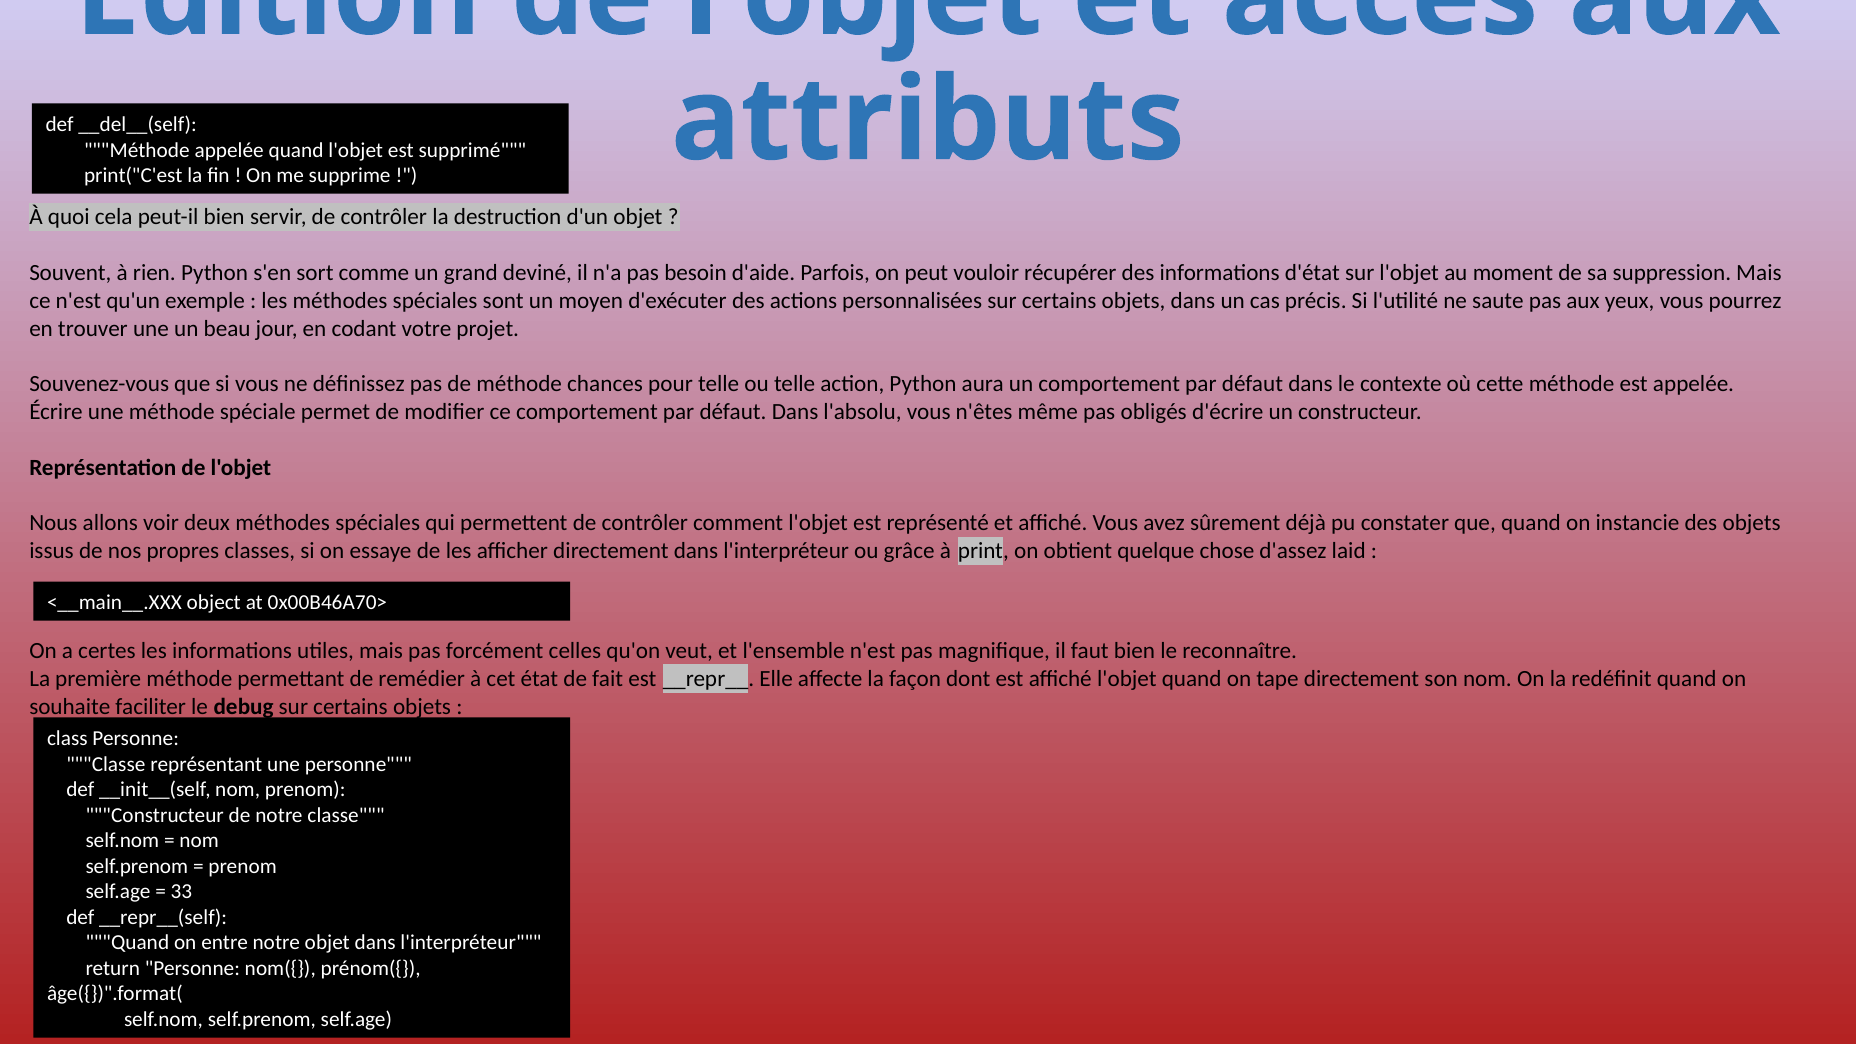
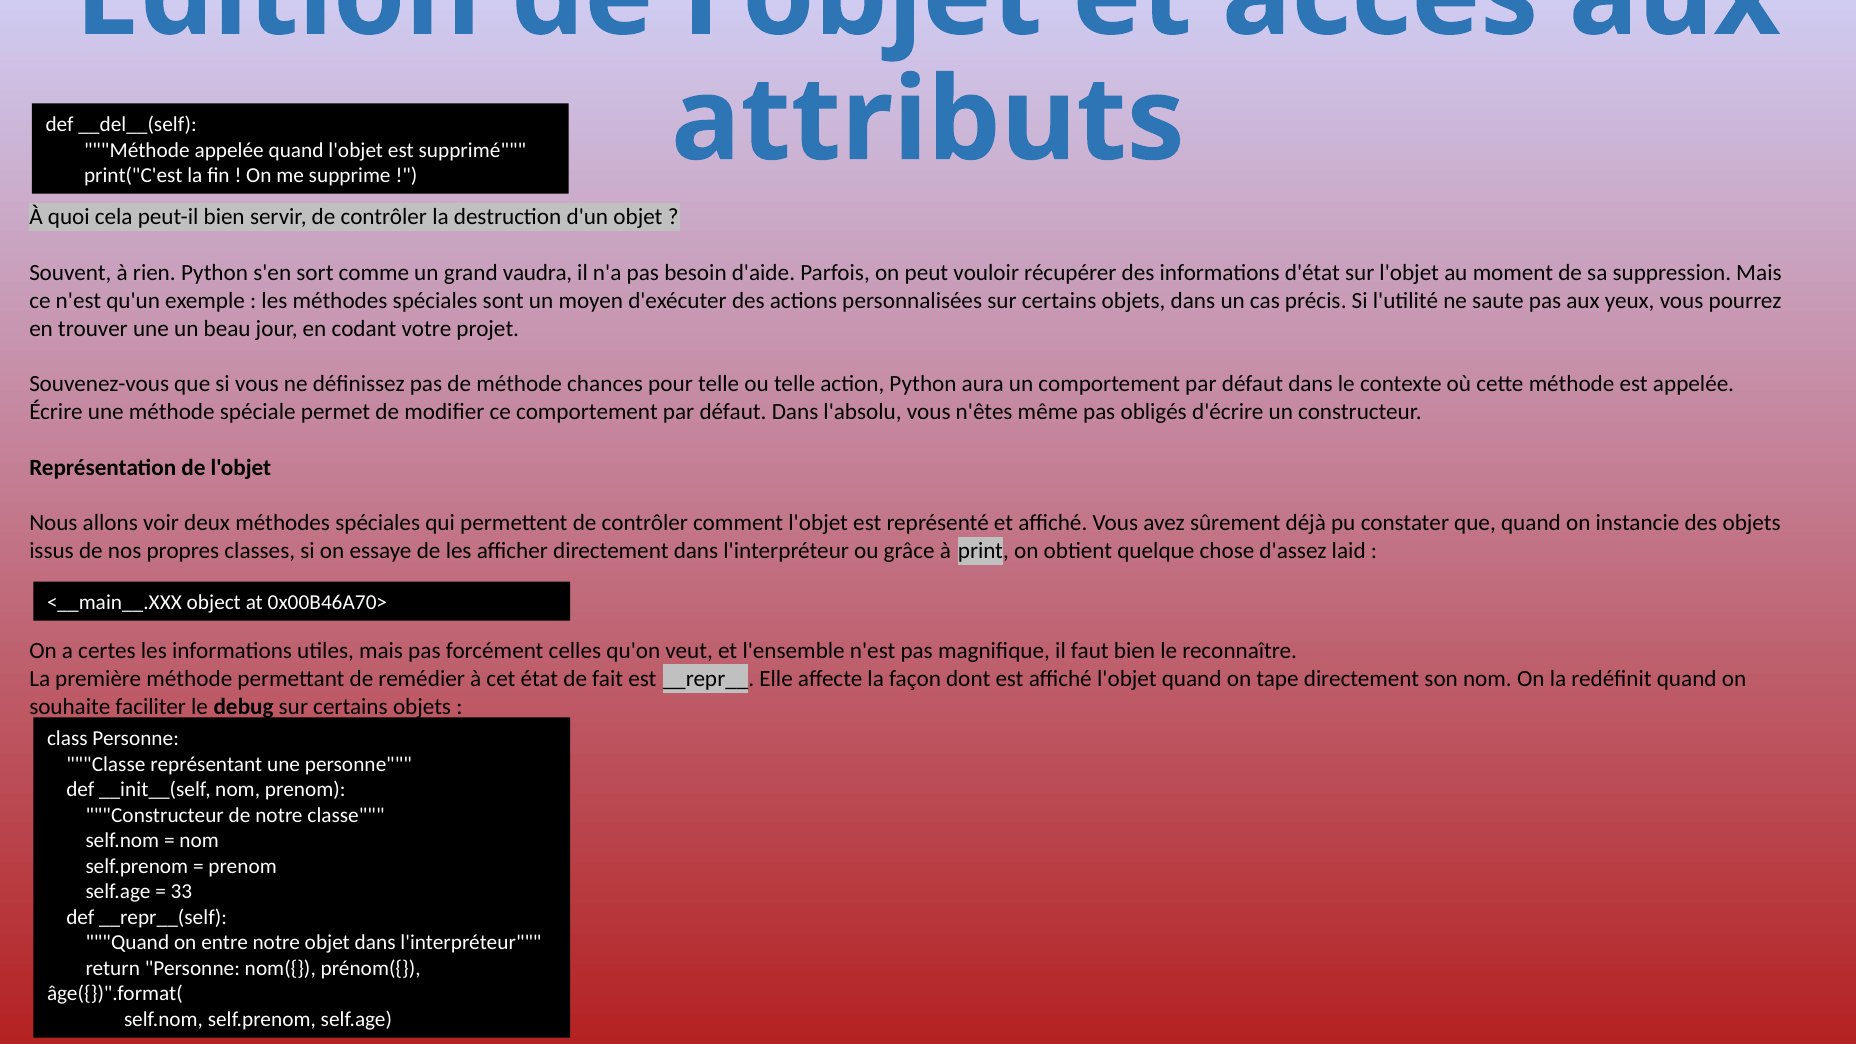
deviné: deviné -> vaudra
